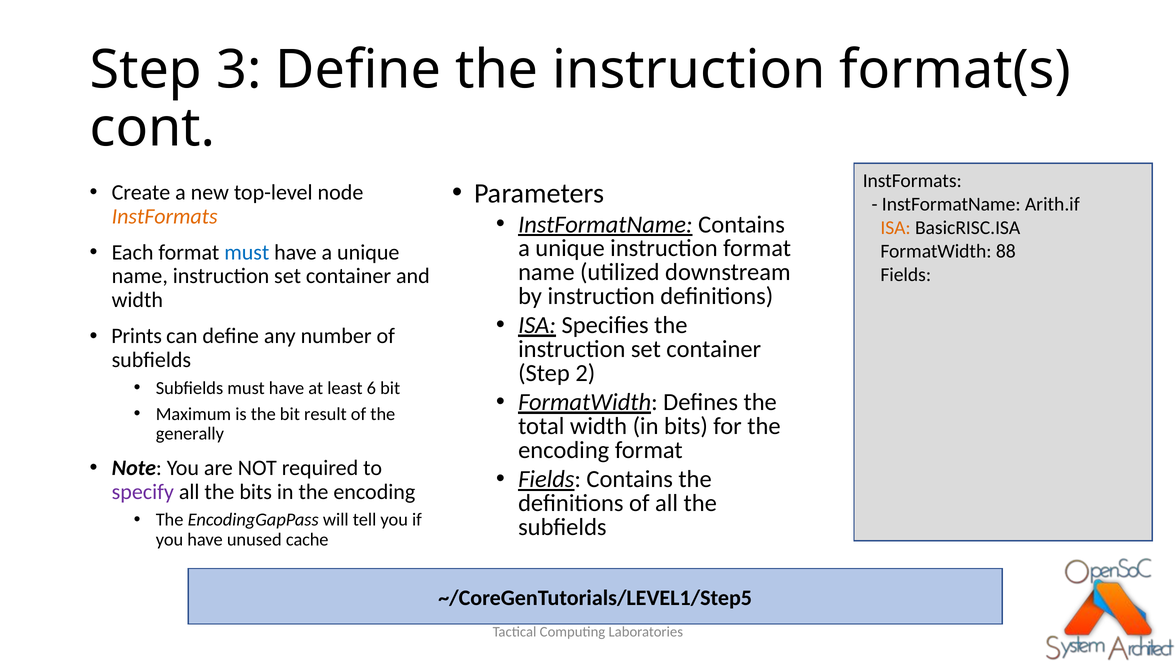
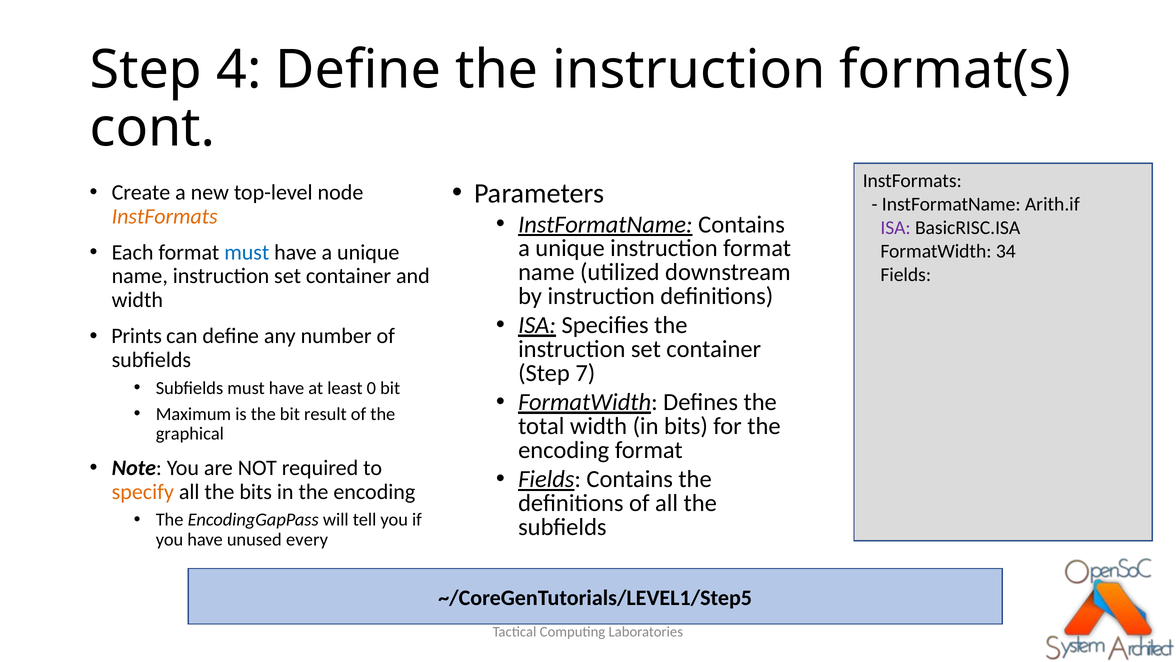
3: 3 -> 4
ISA at (896, 228) colour: orange -> purple
88: 88 -> 34
2: 2 -> 7
6: 6 -> 0
generally: generally -> graphical
specify colour: purple -> orange
cache: cache -> every
